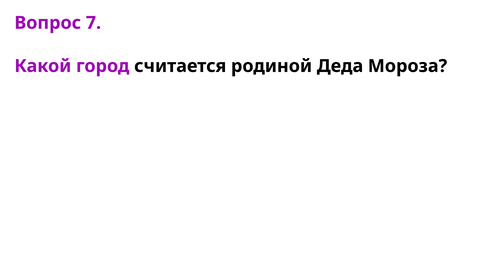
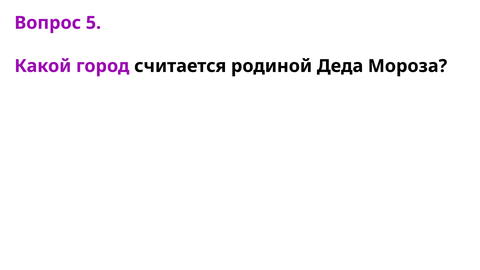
7: 7 -> 5
